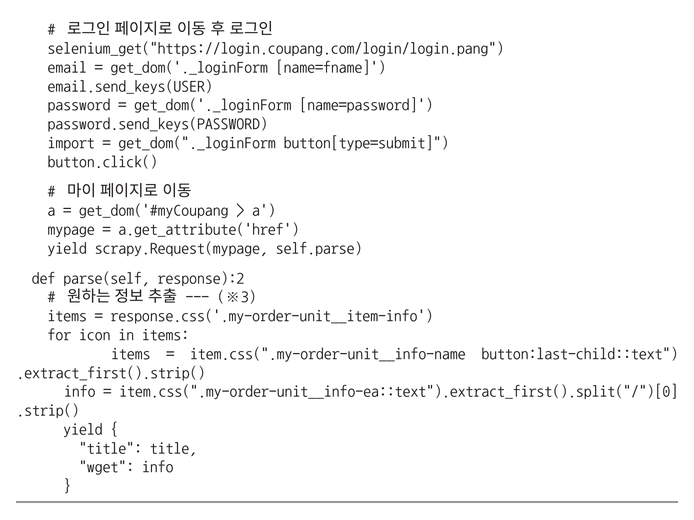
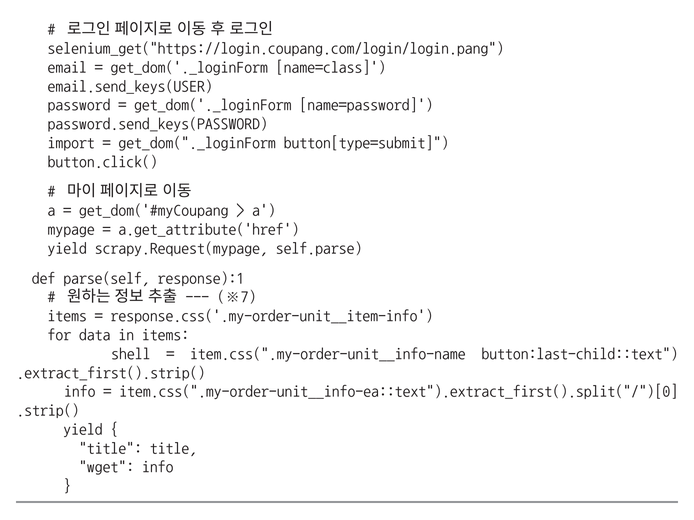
name=fname: name=fname -> name=class
response):2: response):2 -> response):1
※3: ※3 -> ※7
icon: icon -> data
items at (131, 354): items -> shell
